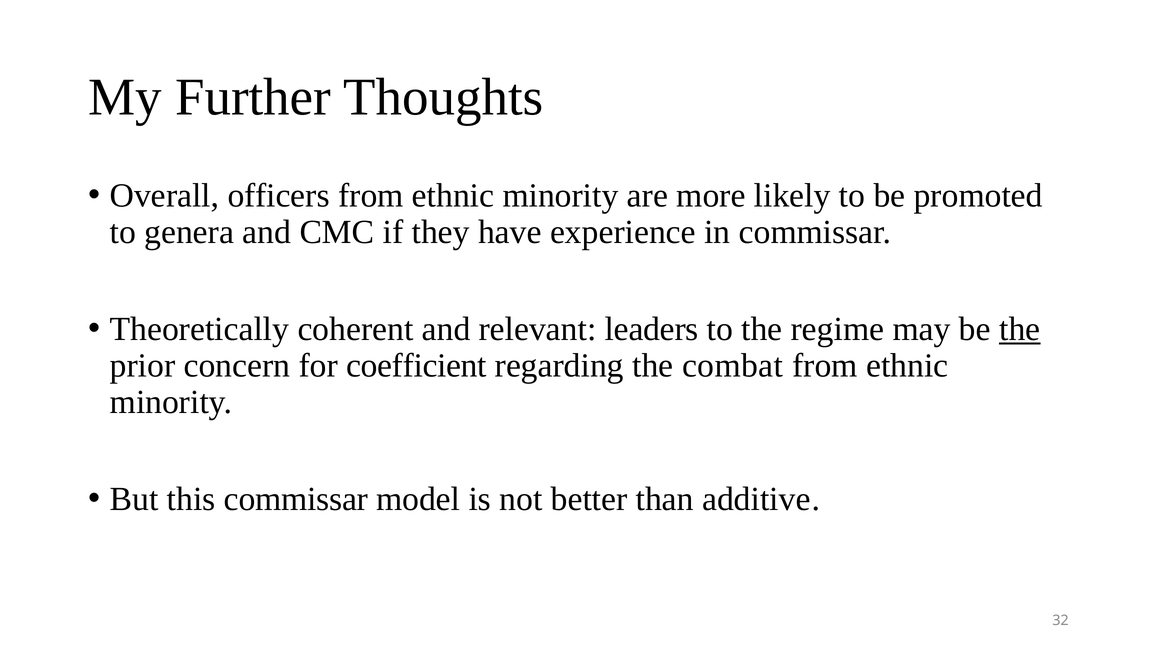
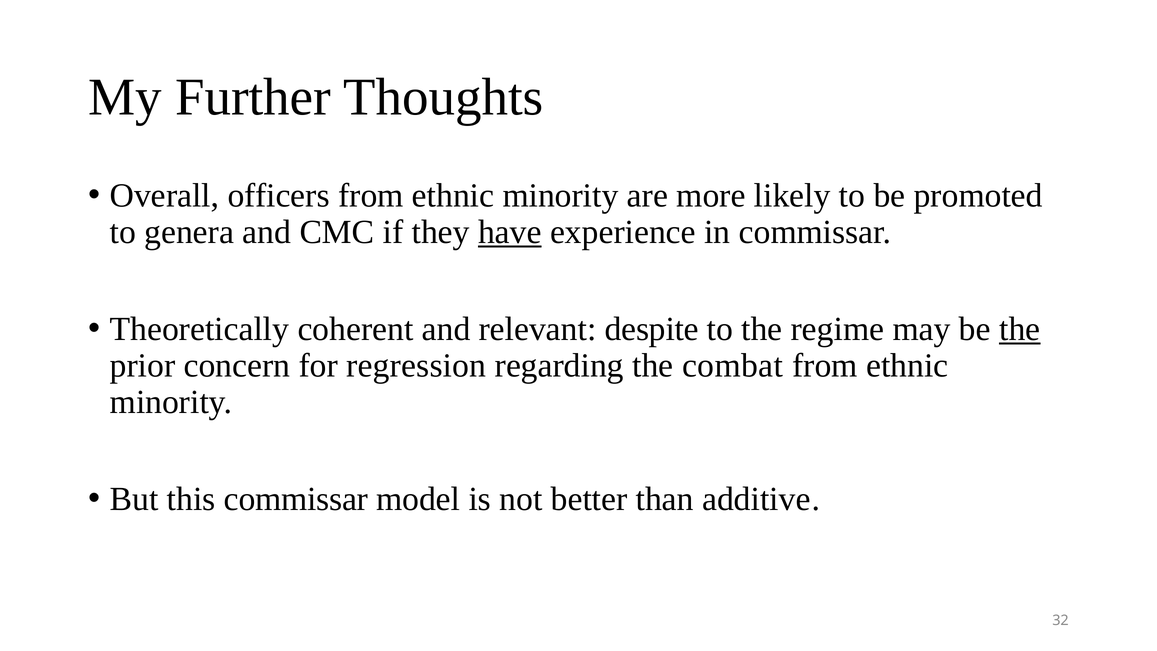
have underline: none -> present
leaders: leaders -> despite
coefficient: coefficient -> regression
